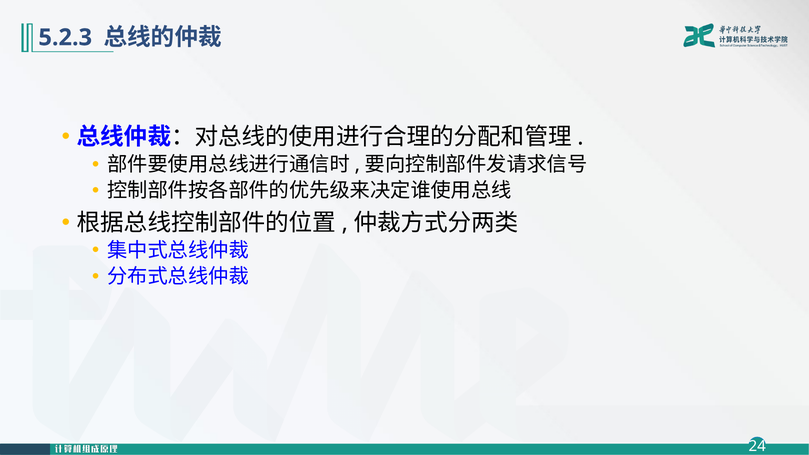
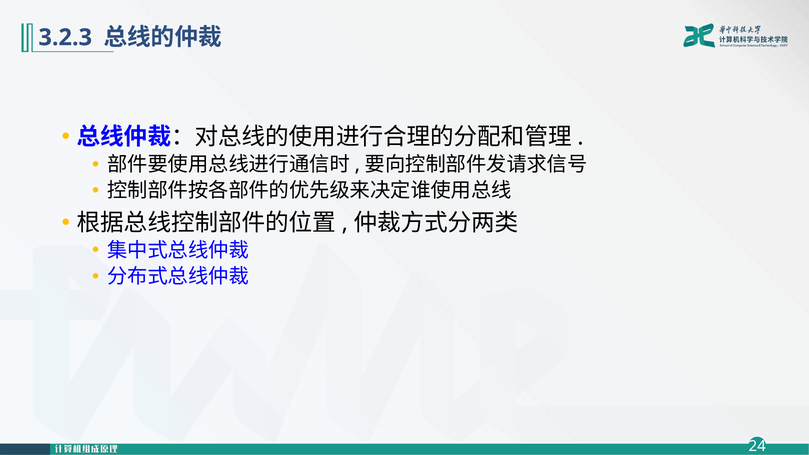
5.2.3: 5.2.3 -> 3.2.3
